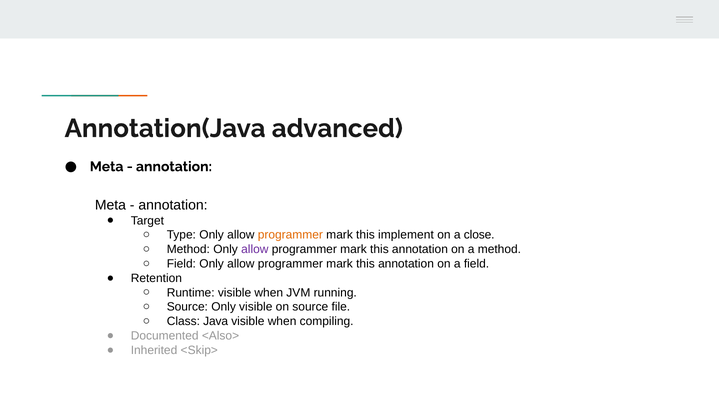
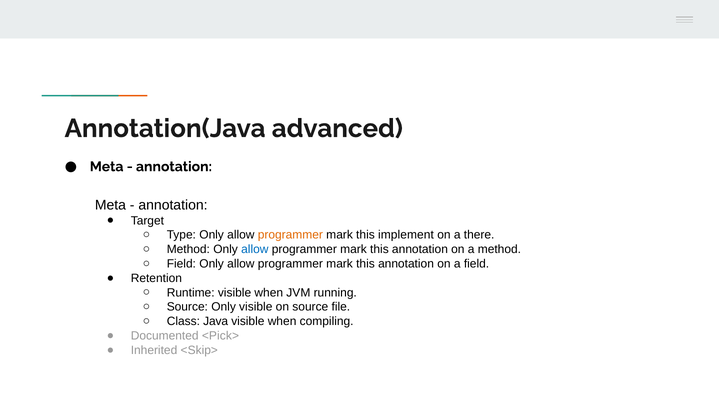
close: close -> there
allow at (255, 249) colour: purple -> blue
<Also>: <Also> -> <Pick>
